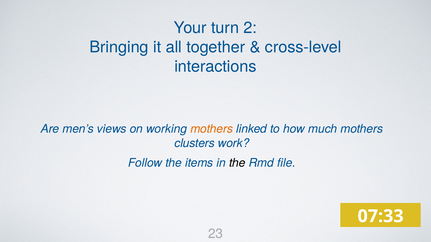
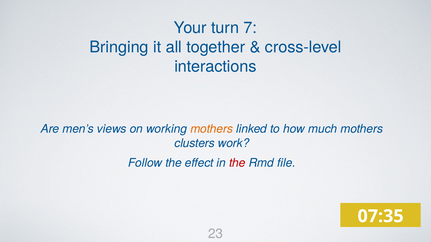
2: 2 -> 7
items: items -> effect
the at (237, 163) colour: black -> red
07:33: 07:33 -> 07:35
